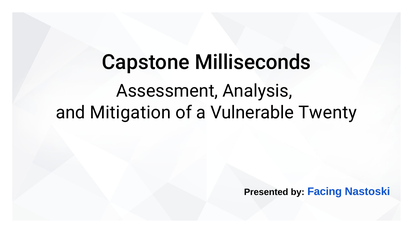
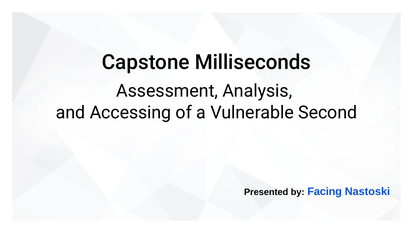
Mitigation: Mitigation -> Accessing
Twenty: Twenty -> Second
